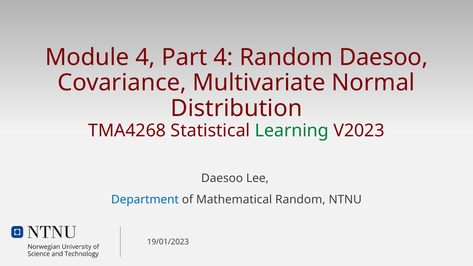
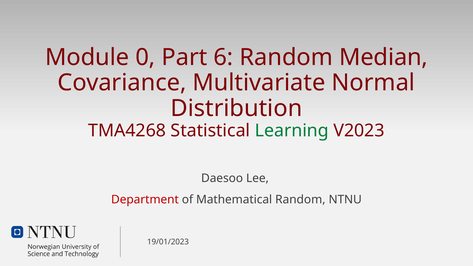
Module 4: 4 -> 0
Part 4: 4 -> 6
Random Daesoo: Daesoo -> Median
Department colour: blue -> red
